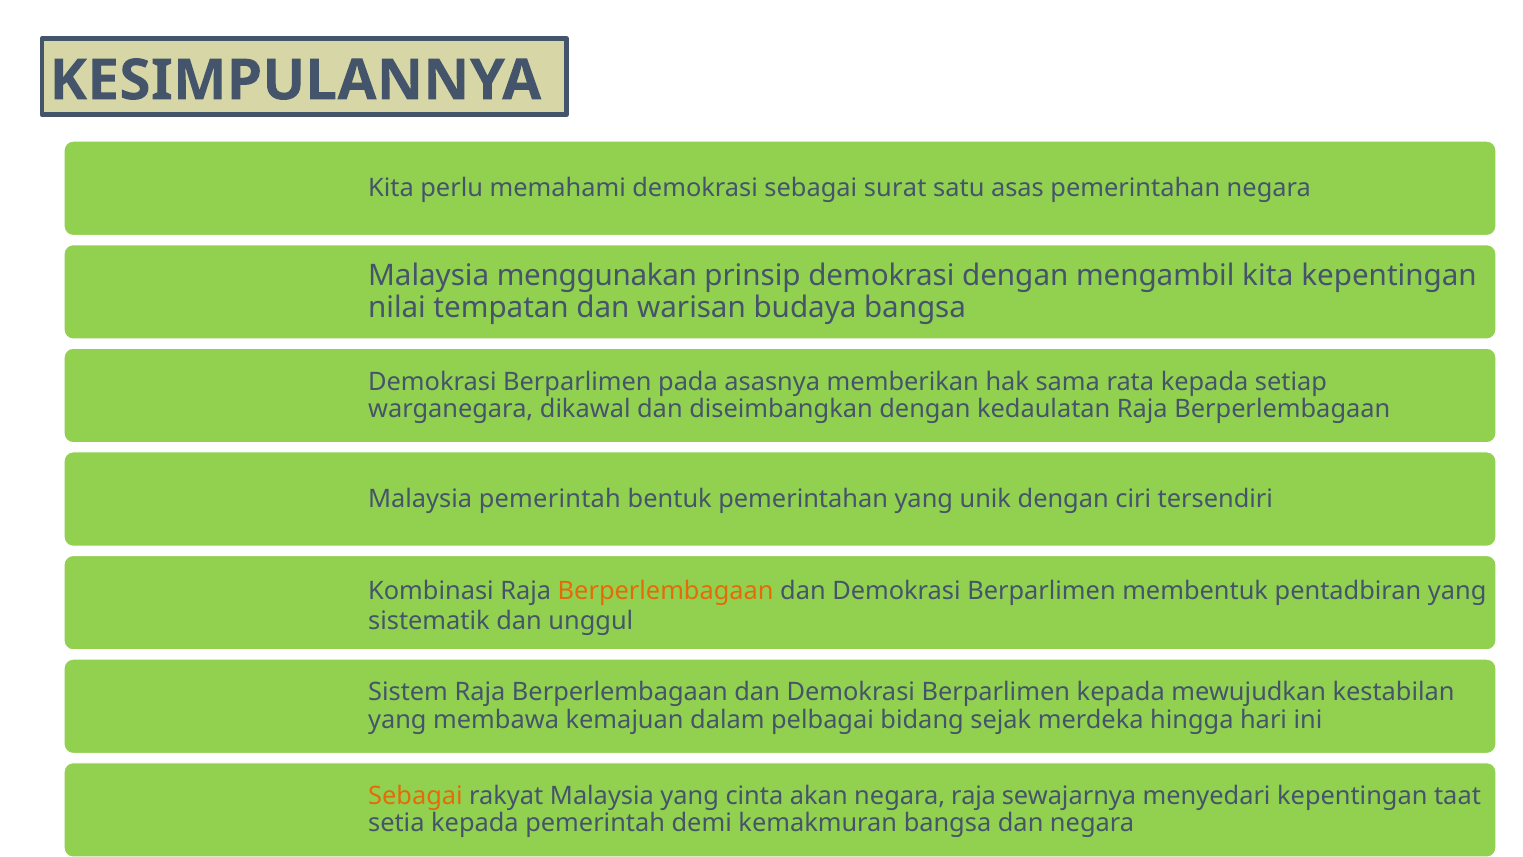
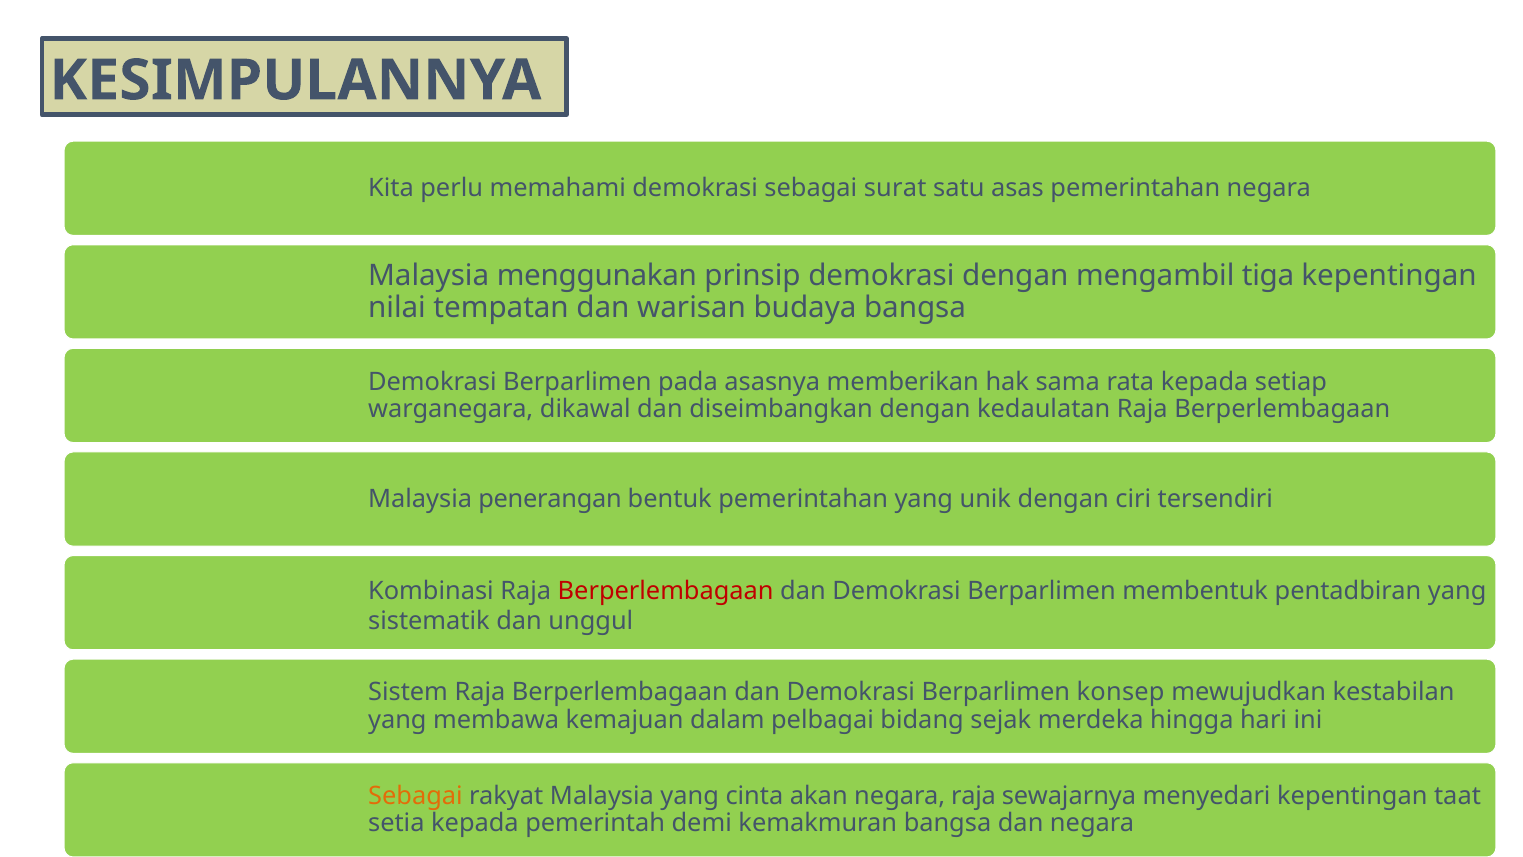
mengambil kita: kita -> tiga
Malaysia pemerintah: pemerintah -> penerangan
Berperlembagaan at (666, 590) colour: orange -> red
Berparlimen kepada: kepada -> konsep
